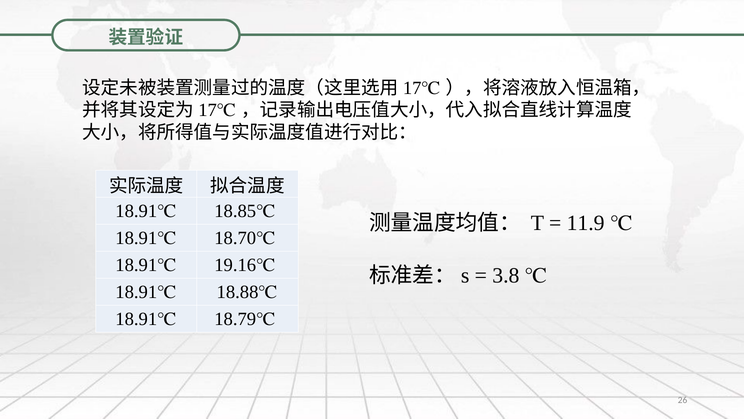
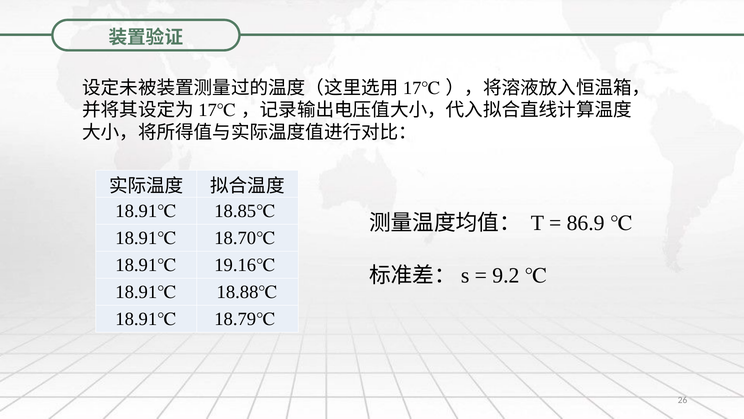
11.9: 11.9 -> 86.9
3.8: 3.8 -> 9.2
